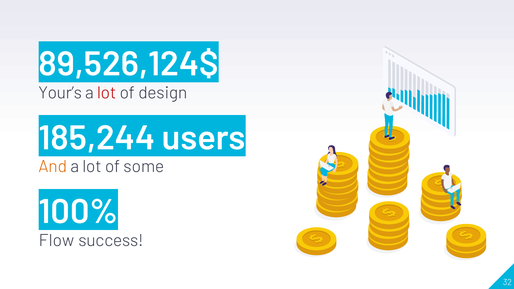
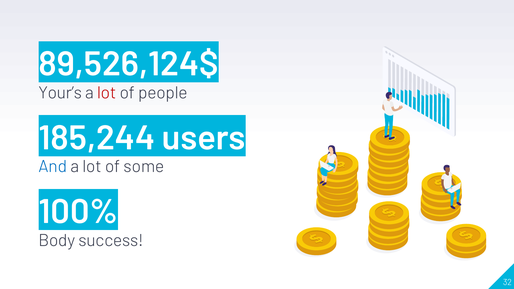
design: design -> people
And colour: orange -> blue
Flow: Flow -> Body
